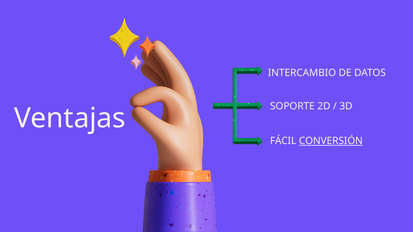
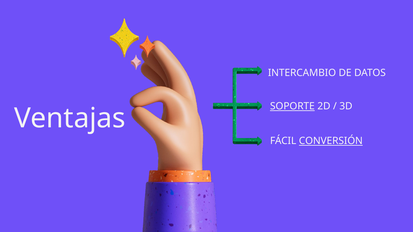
SOPORTE underline: none -> present
